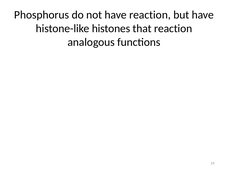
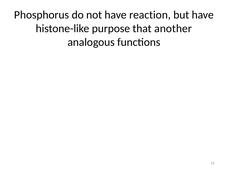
histones: histones -> purpose
that reaction: reaction -> another
